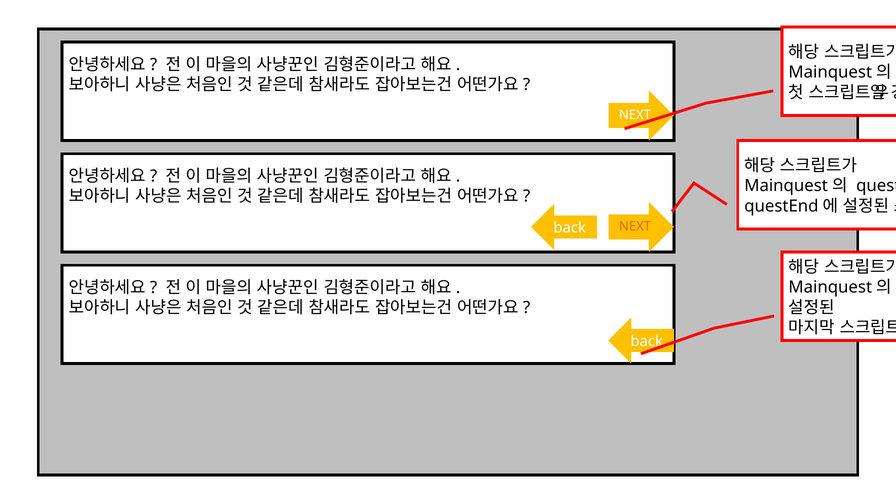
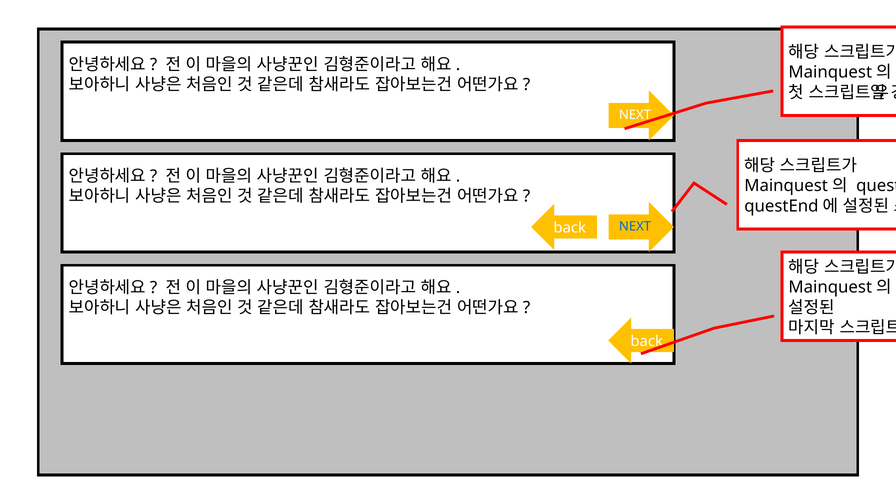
NEXT at (635, 226) colour: orange -> blue
